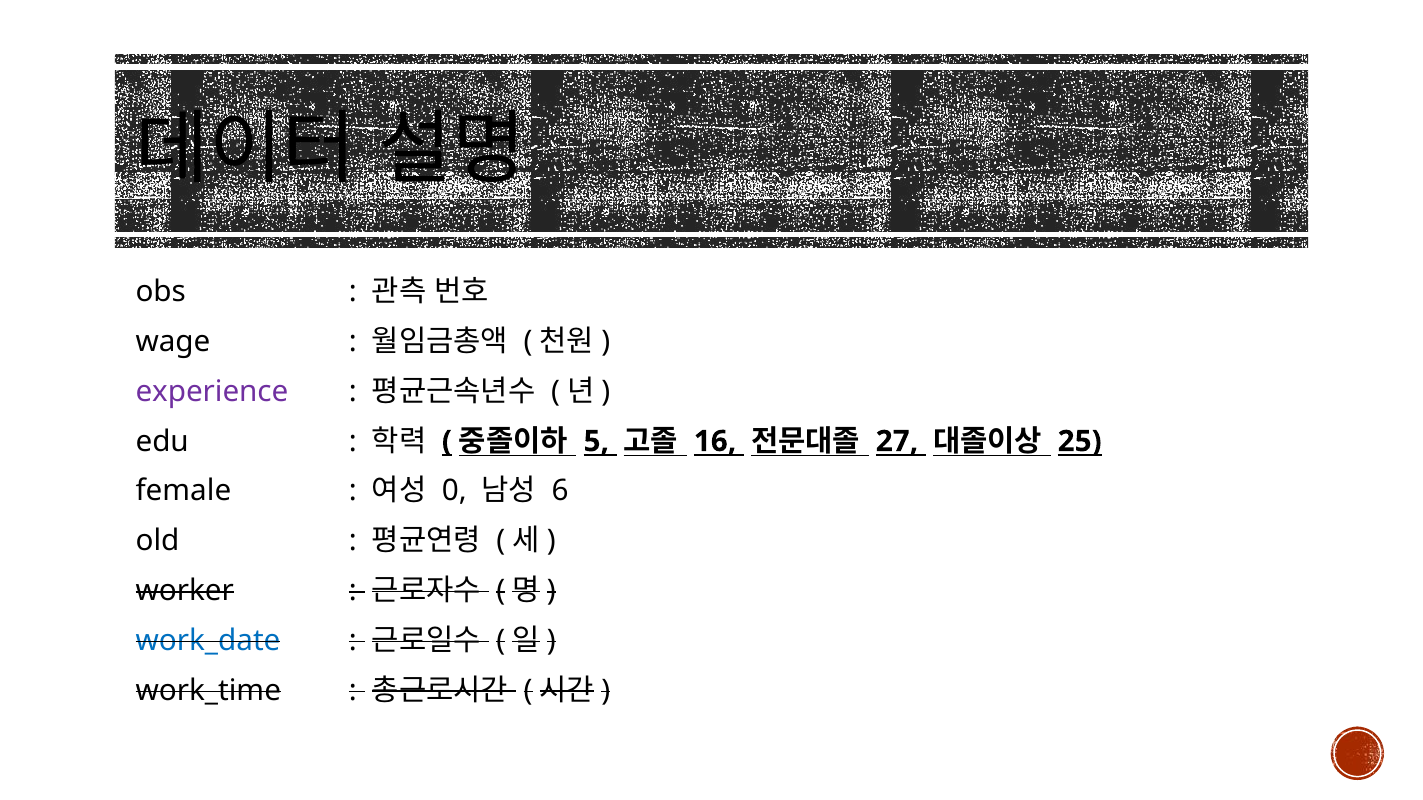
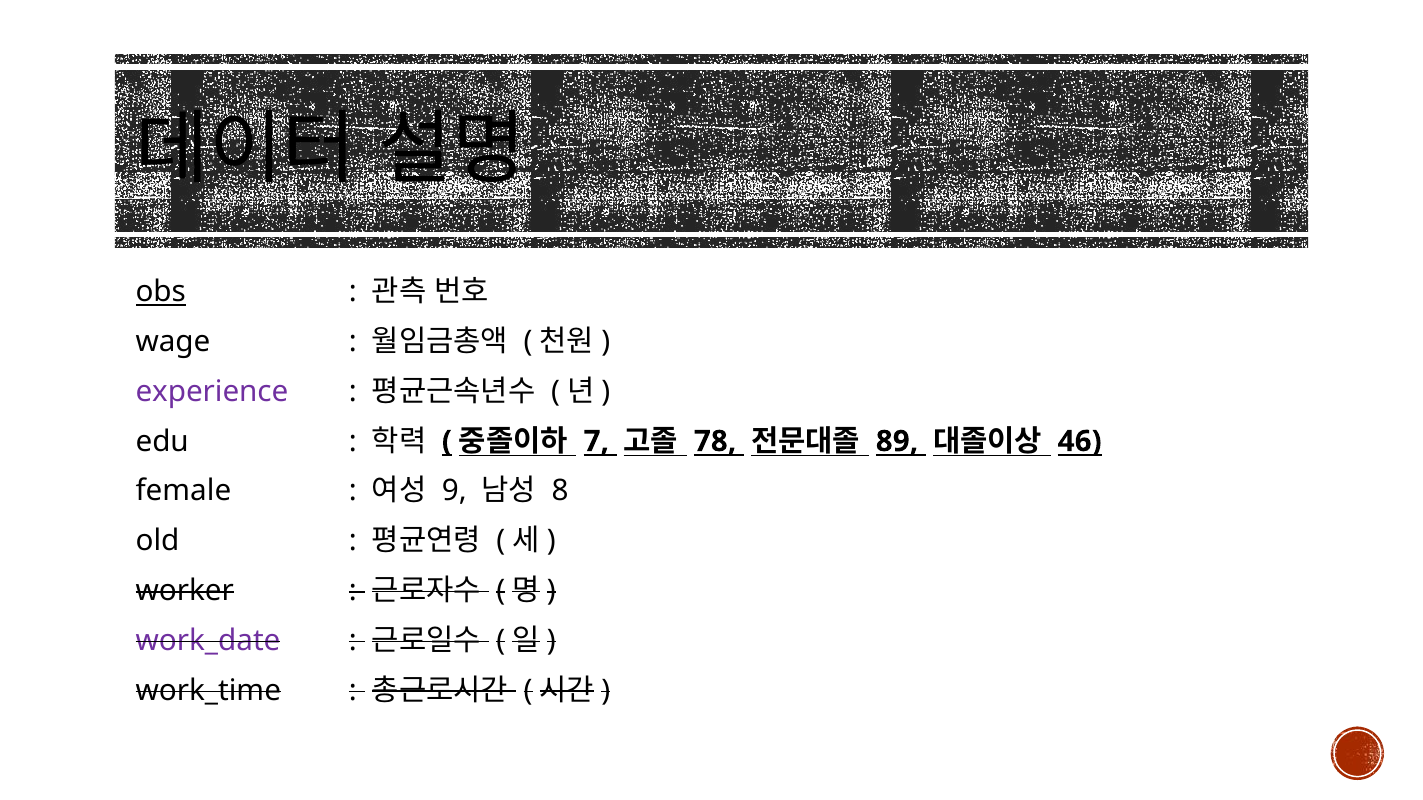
obs underline: none -> present
5: 5 -> 7
16: 16 -> 78
27: 27 -> 89
25: 25 -> 46
0: 0 -> 9
6: 6 -> 8
work_date colour: blue -> purple
